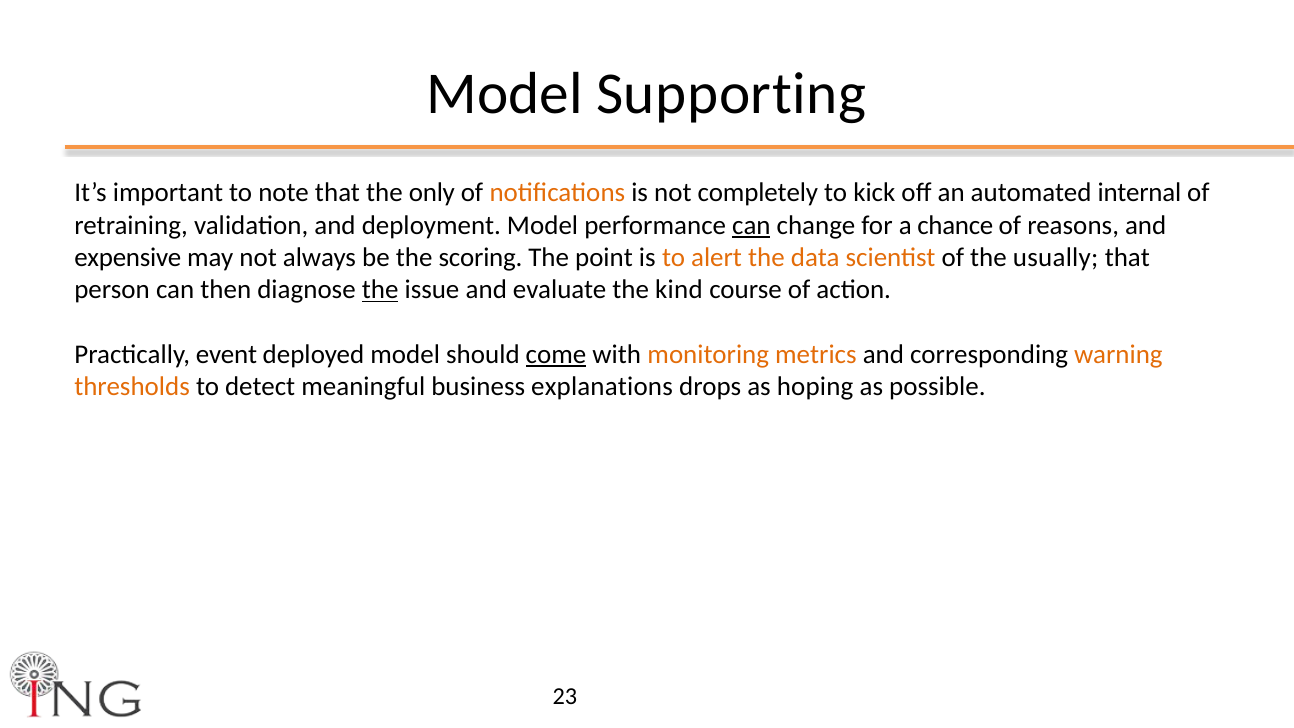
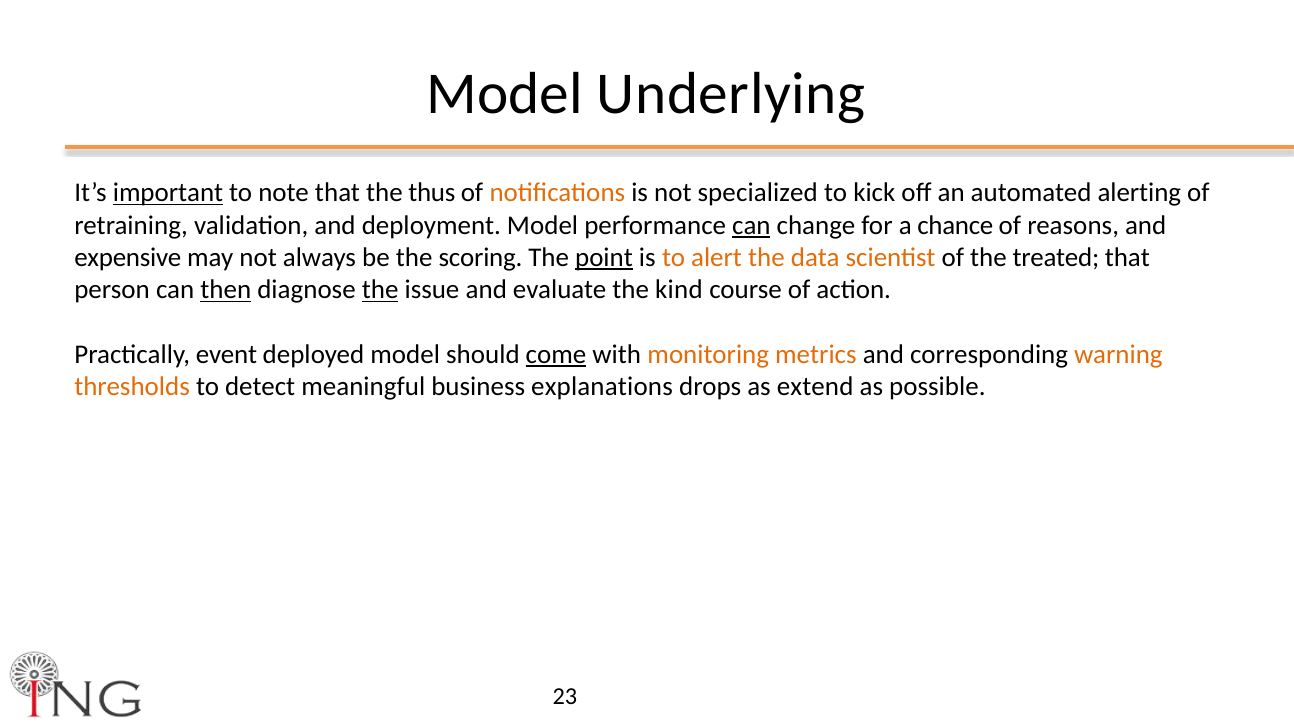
Supporting: Supporting -> Underlying
important underline: none -> present
only: only -> thus
completely: completely -> specialized
internal: internal -> alerting
point underline: none -> present
usually: usually -> treated
then underline: none -> present
hoping: hoping -> extend
